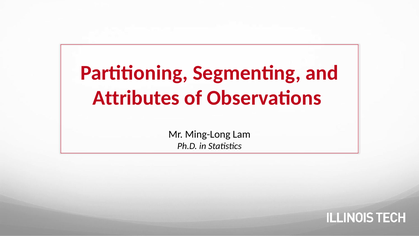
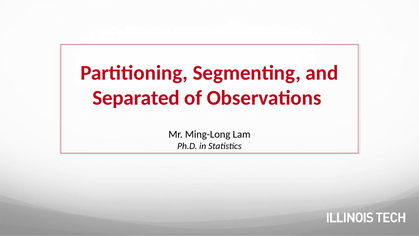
Attributes: Attributes -> Separated
